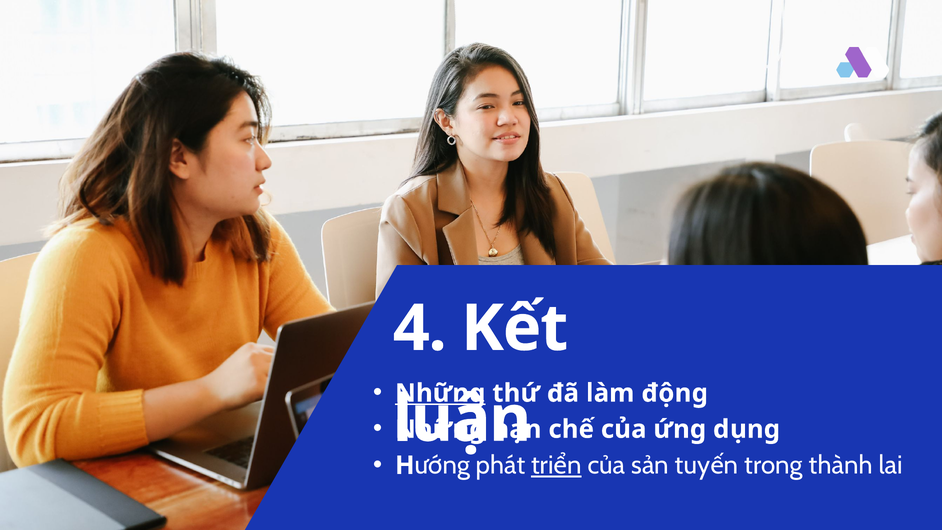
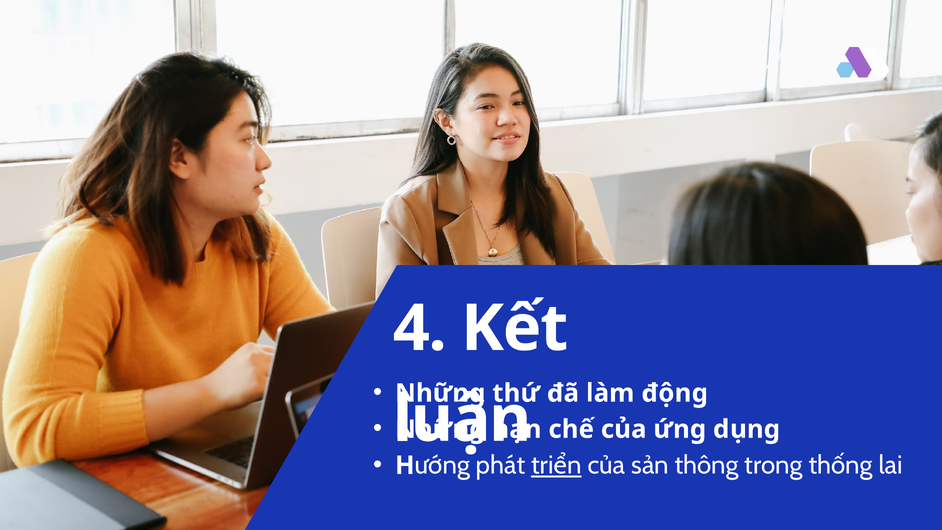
Những at (440, 393) underline: present -> none
tuyến: tuyến -> thông
thành: thành -> thống
